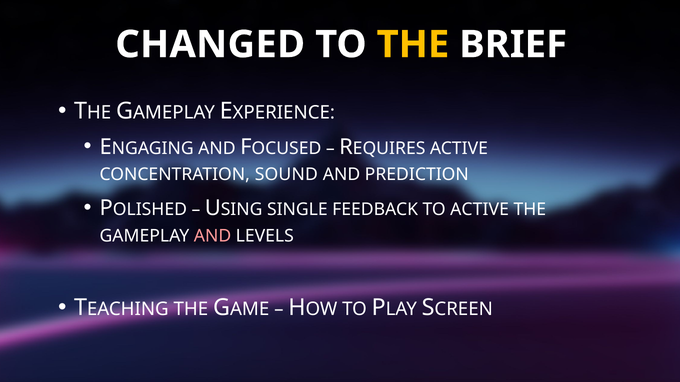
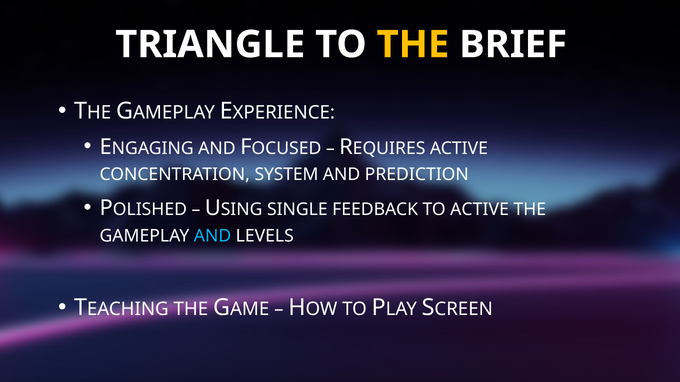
CHANGED: CHANGED -> TRIANGLE
SOUND: SOUND -> SYSTEM
AND at (213, 236) colour: pink -> light blue
